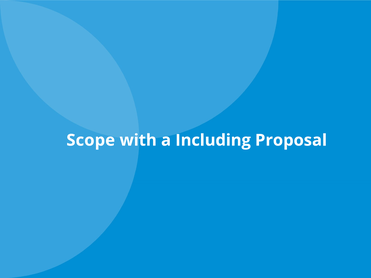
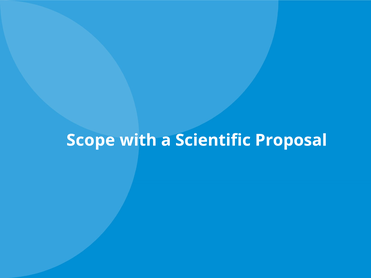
Including: Including -> Scientific
